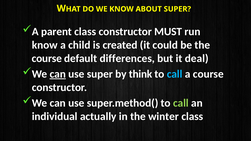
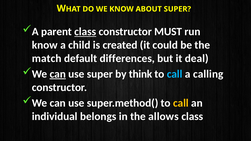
class at (85, 32) underline: none -> present
course at (47, 58): course -> match
a course: course -> calling
call at (181, 103) colour: light green -> yellow
actually: actually -> belongs
winter: winter -> allows
